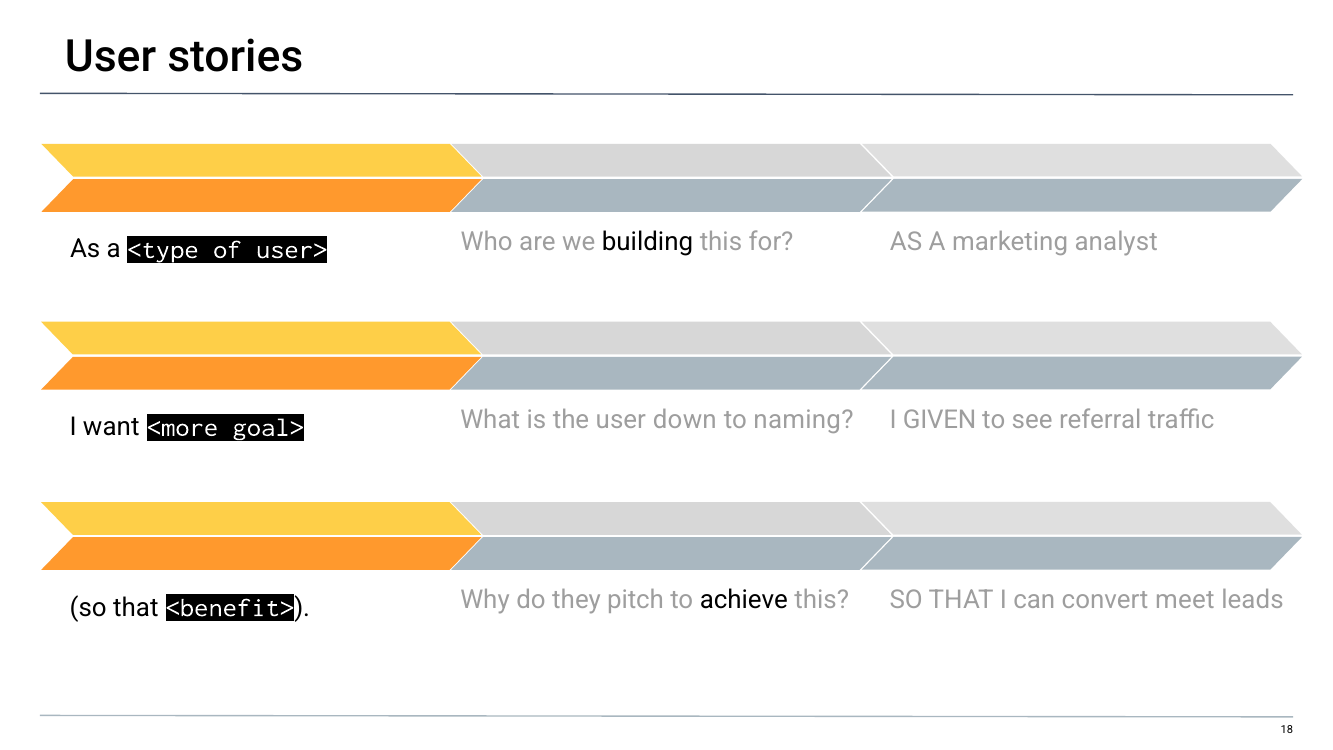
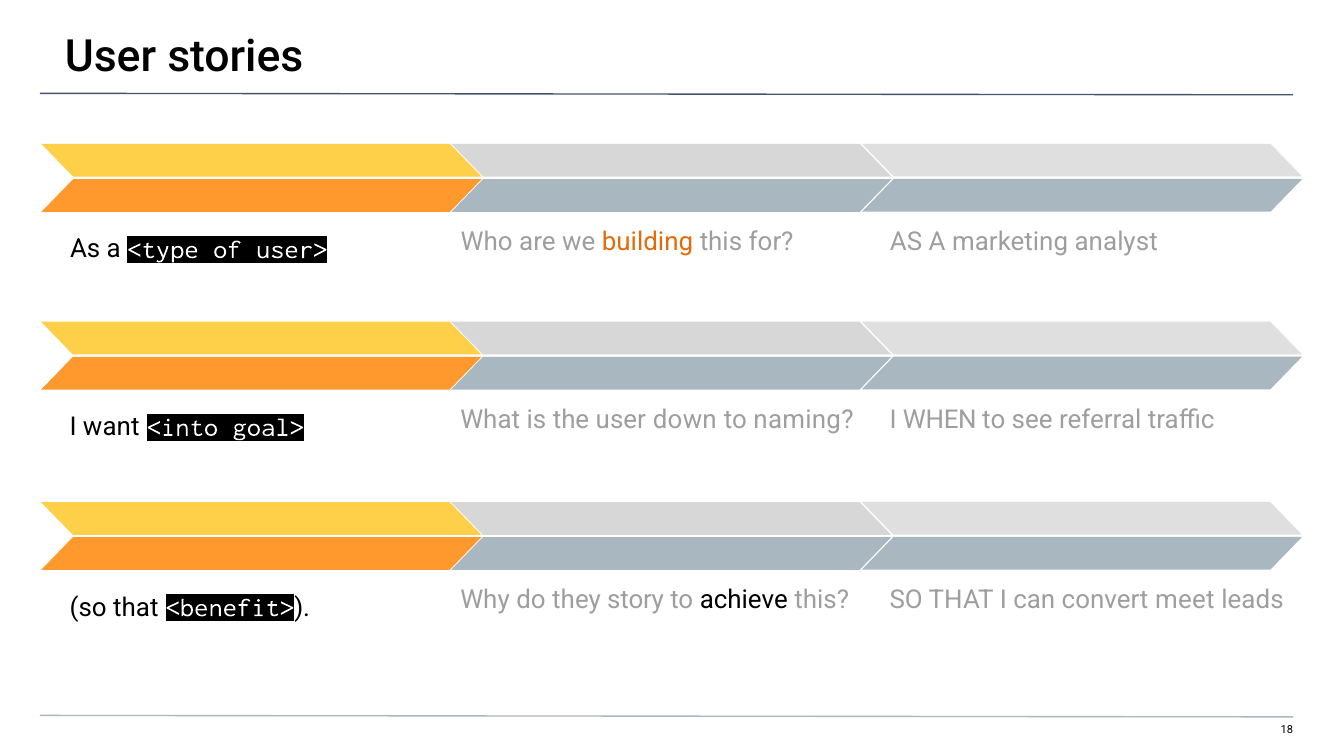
building colour: black -> orange
<more: <more -> <into
GIVEN: GIVEN -> WHEN
pitch: pitch -> story
